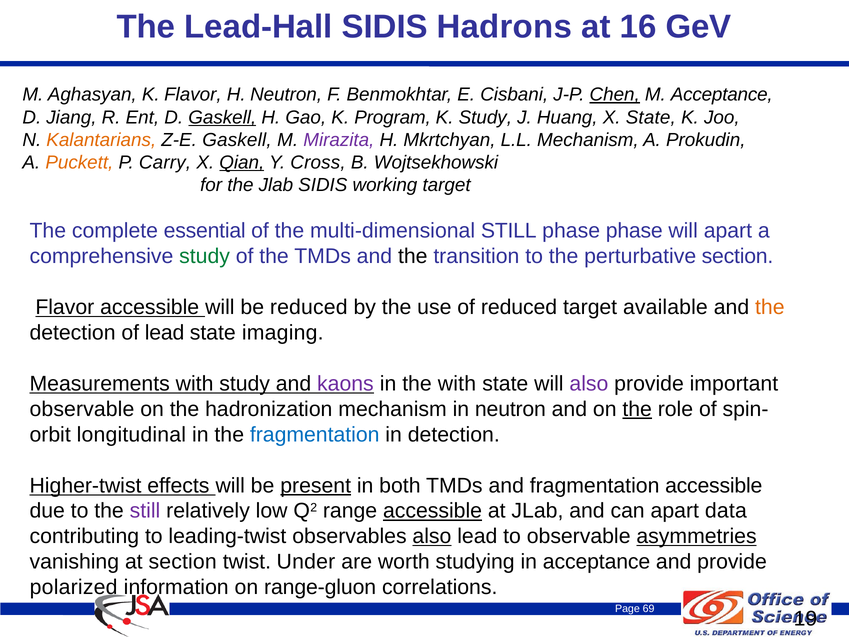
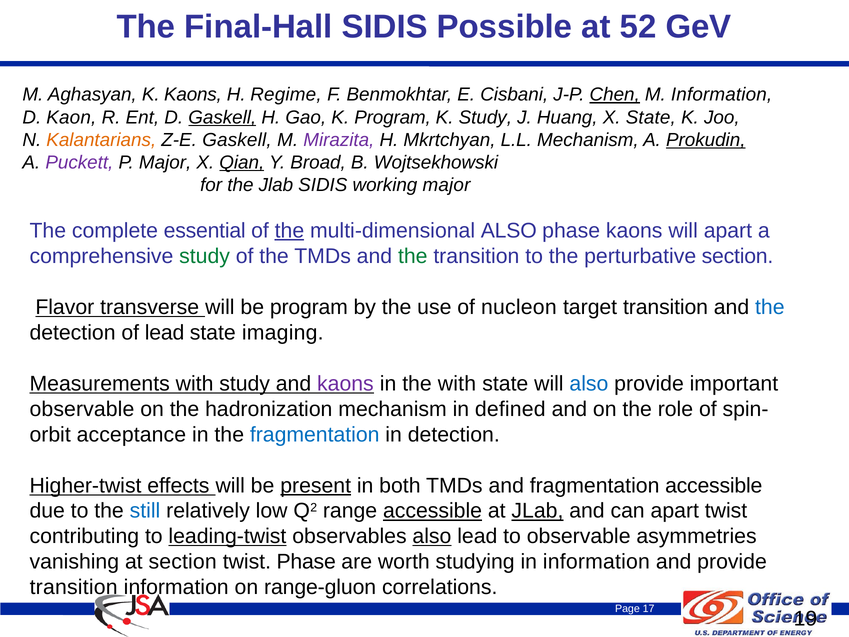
Lead-Hall: Lead-Hall -> Final-Hall
Hadrons: Hadrons -> Possible
16: 16 -> 52
K Flavor: Flavor -> Kaons
H Neutron: Neutron -> Regime
M Acceptance: Acceptance -> Information
Jiang: Jiang -> Kaon
Prokudin underline: none -> present
Puckett colour: orange -> purple
P Carry: Carry -> Major
Cross: Cross -> Broad
working target: target -> major
the at (289, 231) underline: none -> present
multi-dimensional STILL: STILL -> ALSO
phase phase: phase -> kaons
the at (413, 256) colour: black -> green
Flavor accessible: accessible -> transverse
be reduced: reduced -> program
of reduced: reduced -> nucleon
target available: available -> transition
the at (770, 307) colour: orange -> blue
also at (589, 383) colour: purple -> blue
in neutron: neutron -> defined
the at (637, 409) underline: present -> none
longitudinal: longitudinal -> acceptance
still at (145, 511) colour: purple -> blue
JLab at (537, 511) underline: none -> present
apart data: data -> twist
leading-twist underline: none -> present
asymmetries underline: present -> none
twist Under: Under -> Phase
in acceptance: acceptance -> information
polarized at (74, 587): polarized -> transition
69: 69 -> 17
